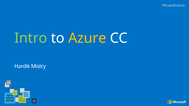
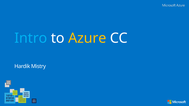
Intro colour: light green -> light blue
